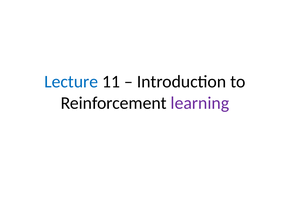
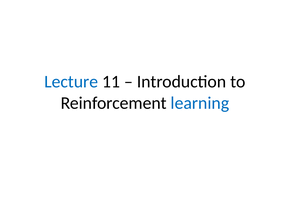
learning colour: purple -> blue
